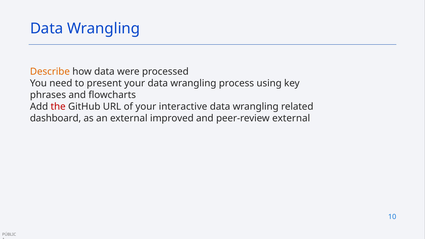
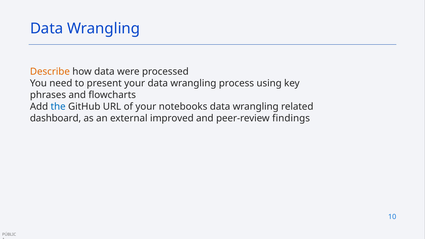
the colour: red -> blue
interactive: interactive -> notebooks
peer-review external: external -> findings
